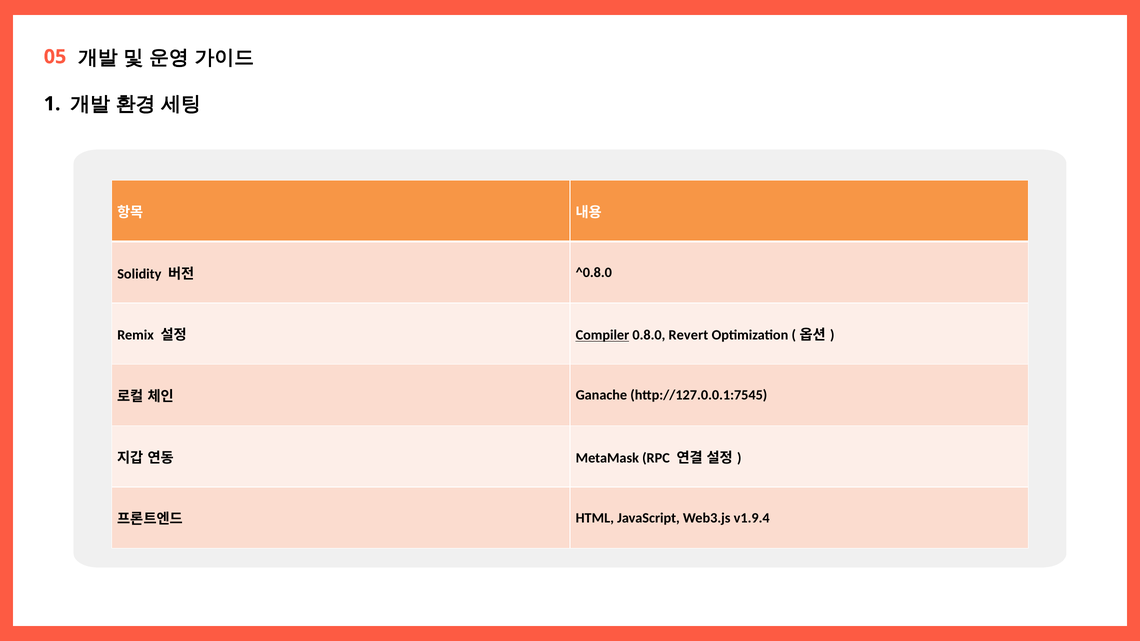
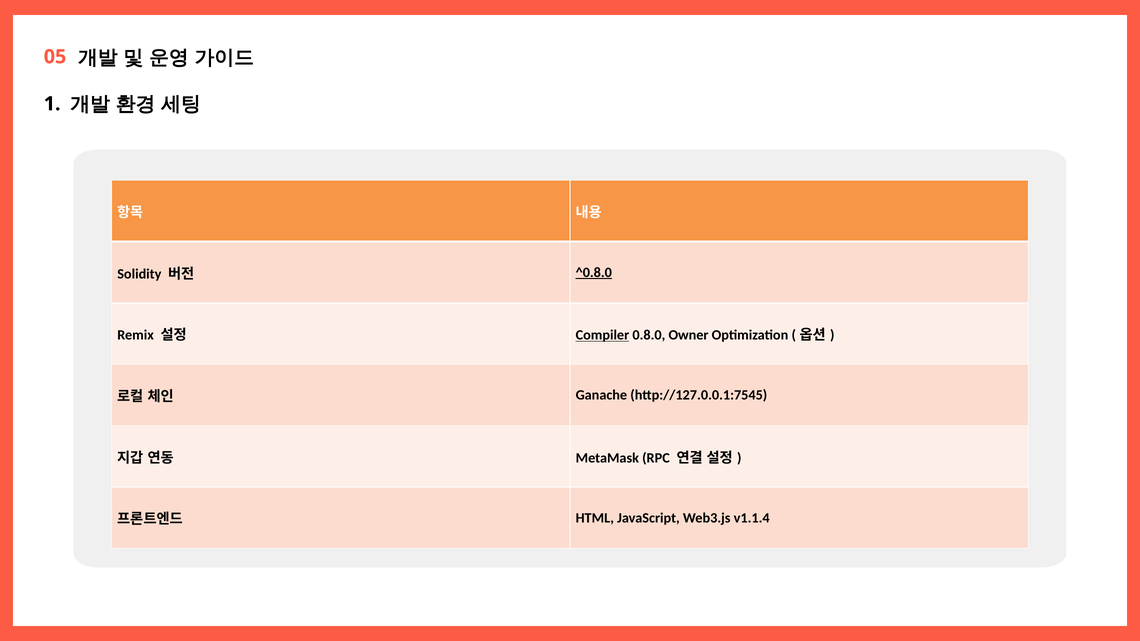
^0.8.0 underline: none -> present
Revert: Revert -> Owner
v1.9.4: v1.9.4 -> v1.1.4
